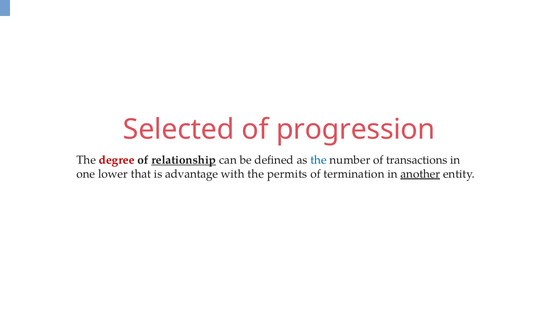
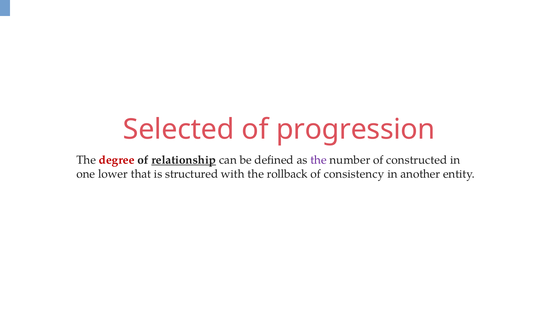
the at (318, 160) colour: blue -> purple
transactions: transactions -> constructed
advantage: advantage -> structured
permits: permits -> rollback
termination: termination -> consistency
another underline: present -> none
